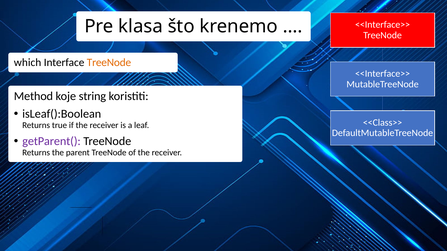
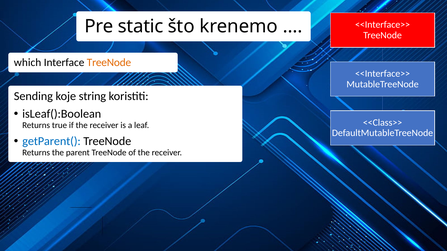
klasa: klasa -> static
Method: Method -> Sending
getParent( colour: purple -> blue
